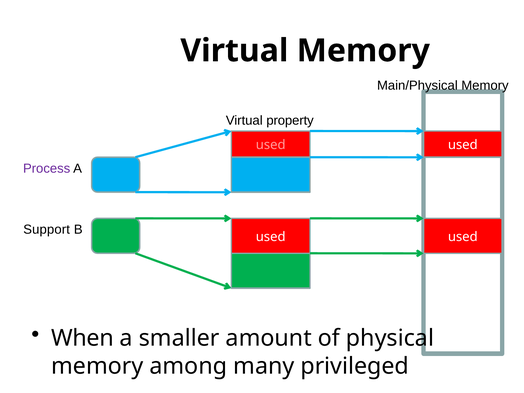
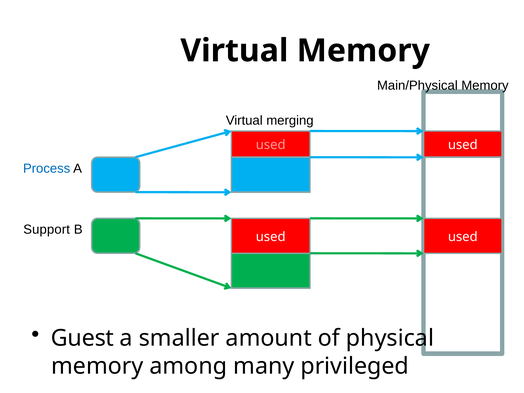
property: property -> merging
Process colour: purple -> blue
When: When -> Guest
